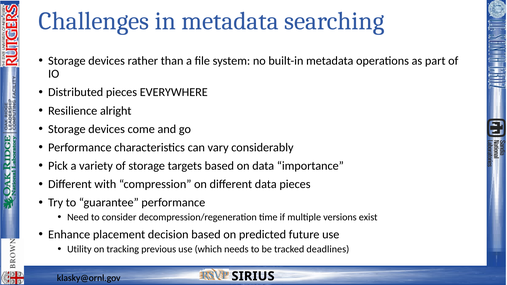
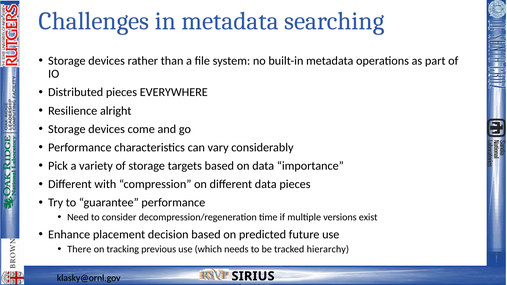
Utility: Utility -> There
deadlines: deadlines -> hierarchy
